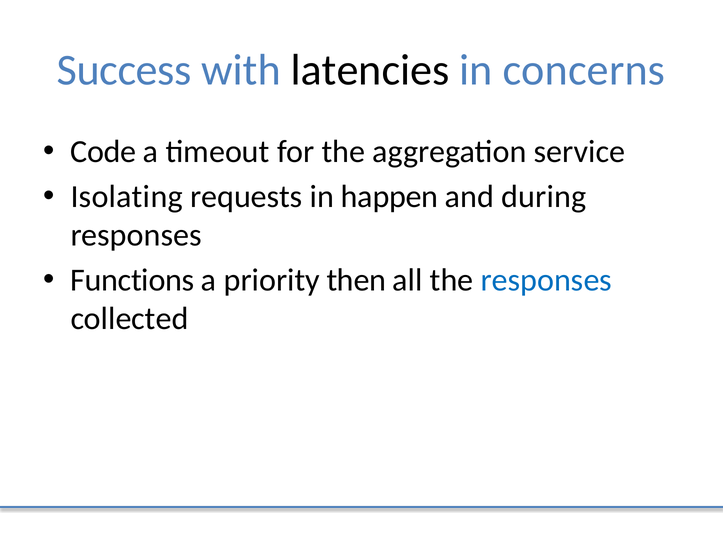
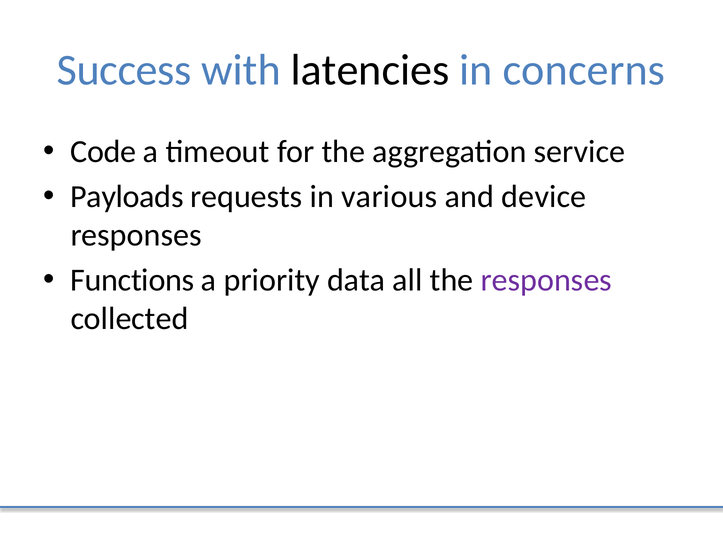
Isolating: Isolating -> Payloads
happen: happen -> various
during: during -> device
then: then -> data
responses at (546, 280) colour: blue -> purple
